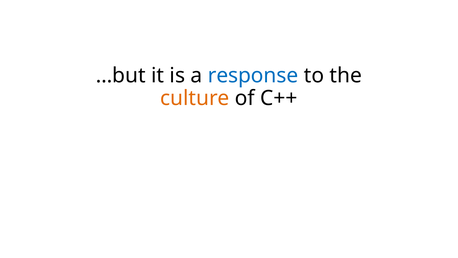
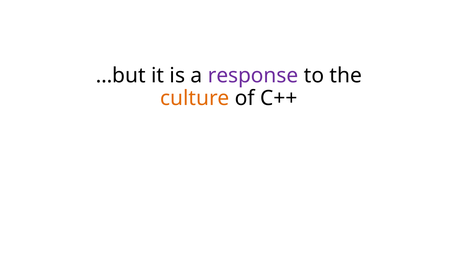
response colour: blue -> purple
